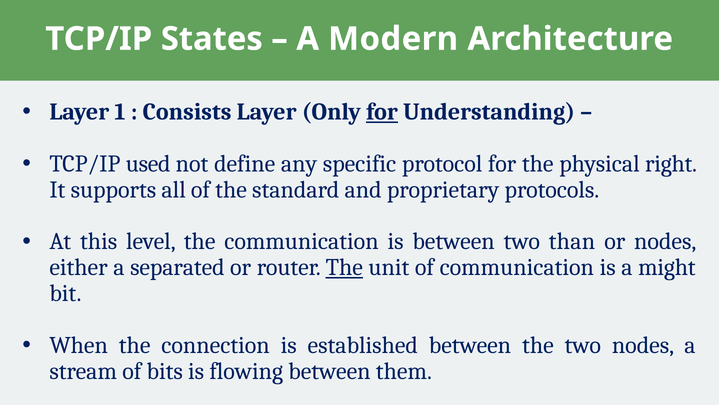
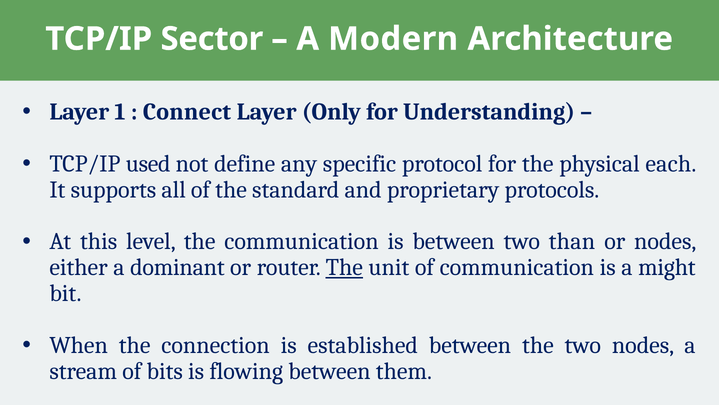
States: States -> Sector
Consists: Consists -> Connect
for at (382, 112) underline: present -> none
right: right -> each
separated: separated -> dominant
